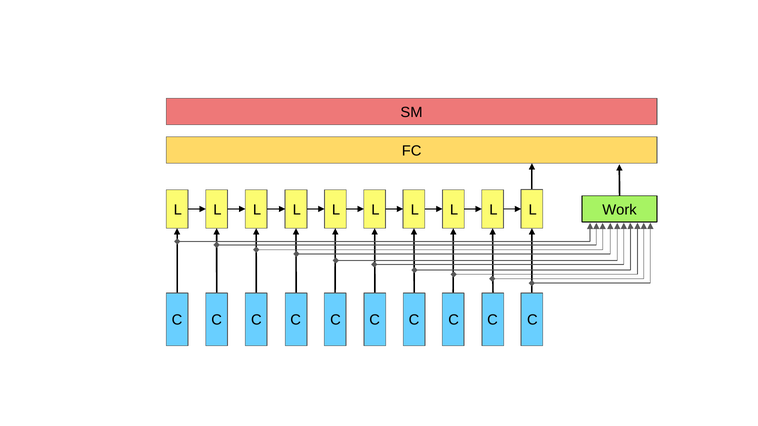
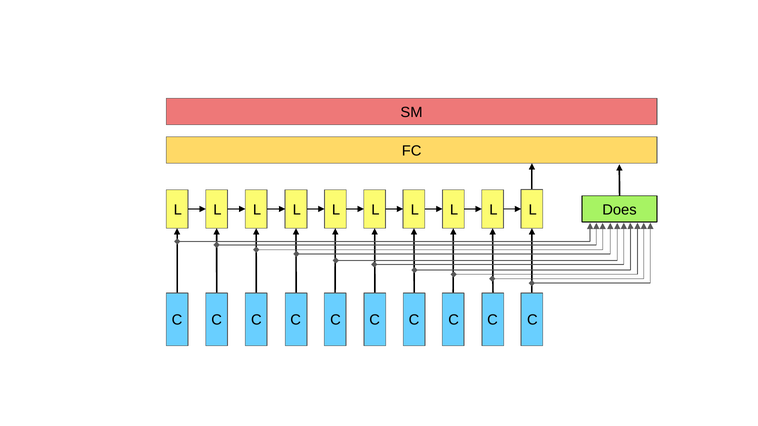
Work: Work -> Does
